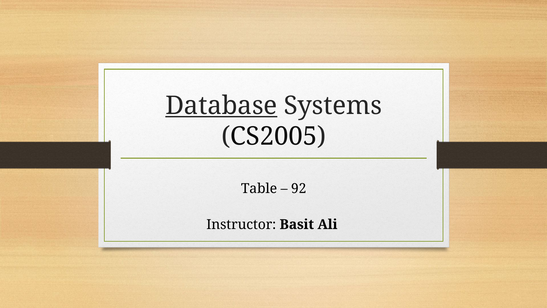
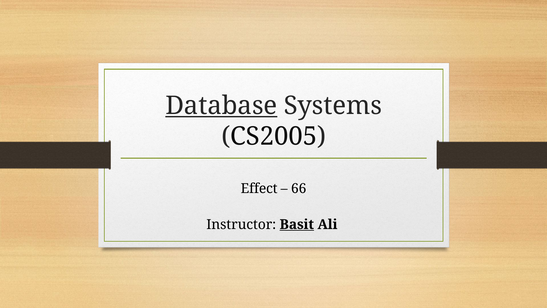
Table: Table -> Effect
92: 92 -> 66
Basit underline: none -> present
